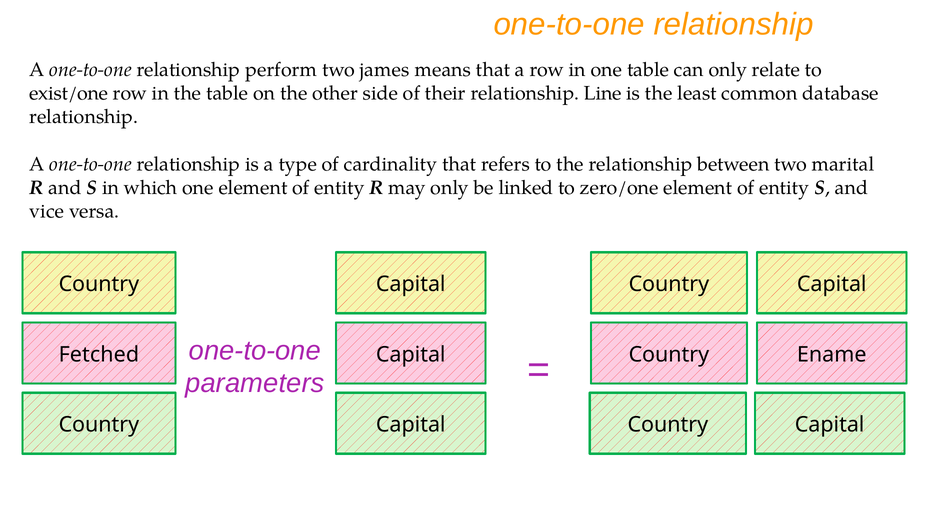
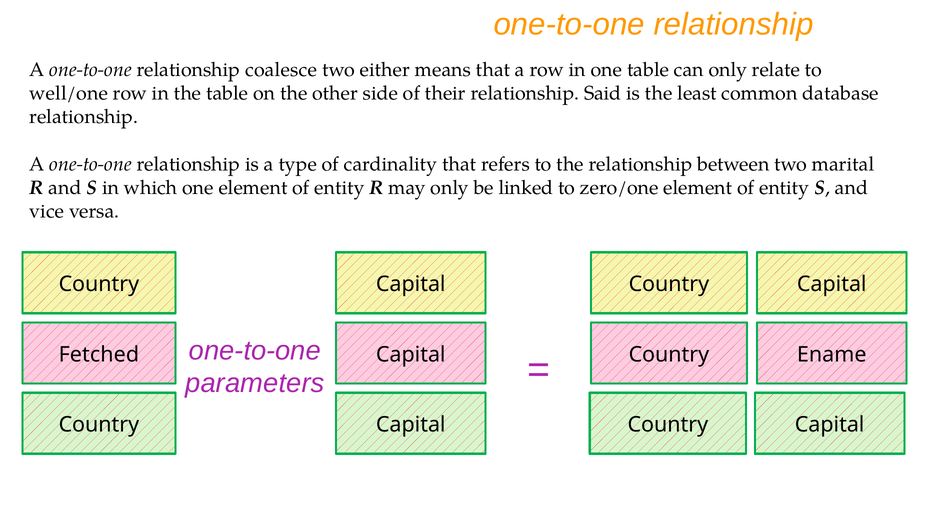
perform: perform -> coalesce
james: james -> either
exist/one: exist/one -> well/one
Line: Line -> Said
